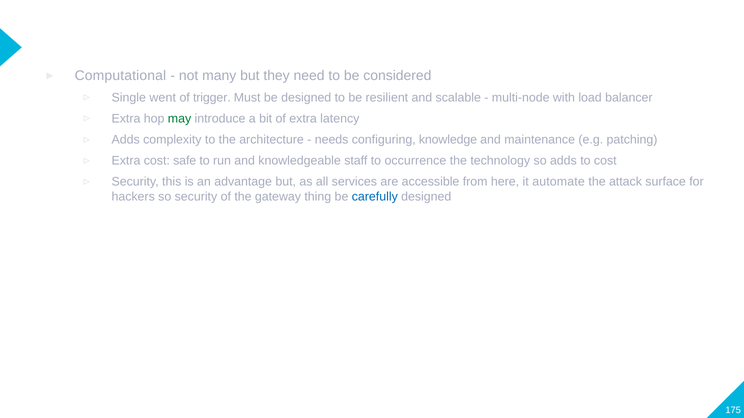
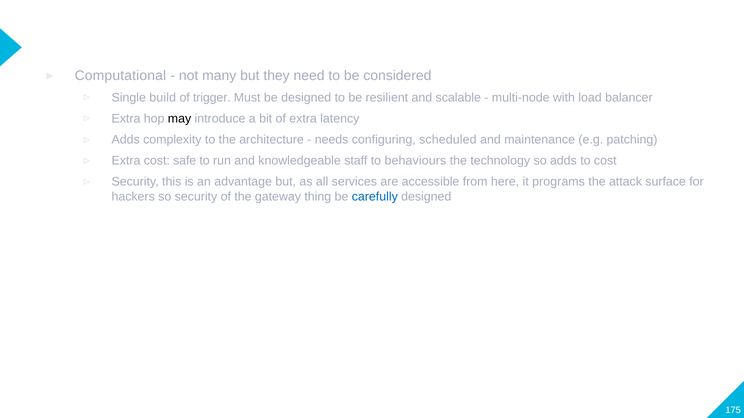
went: went -> build
may colour: green -> black
knowledge: knowledge -> scheduled
occurrence: occurrence -> behaviours
automate: automate -> programs
